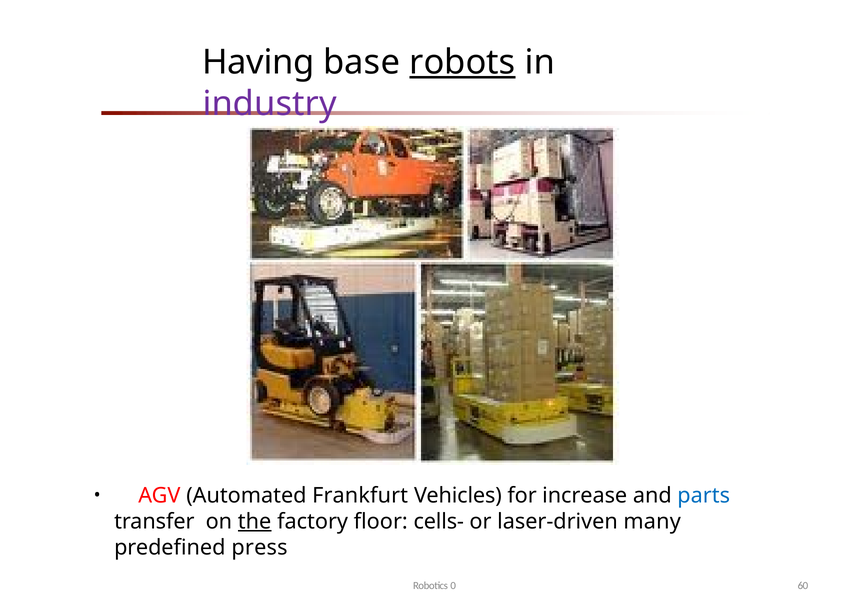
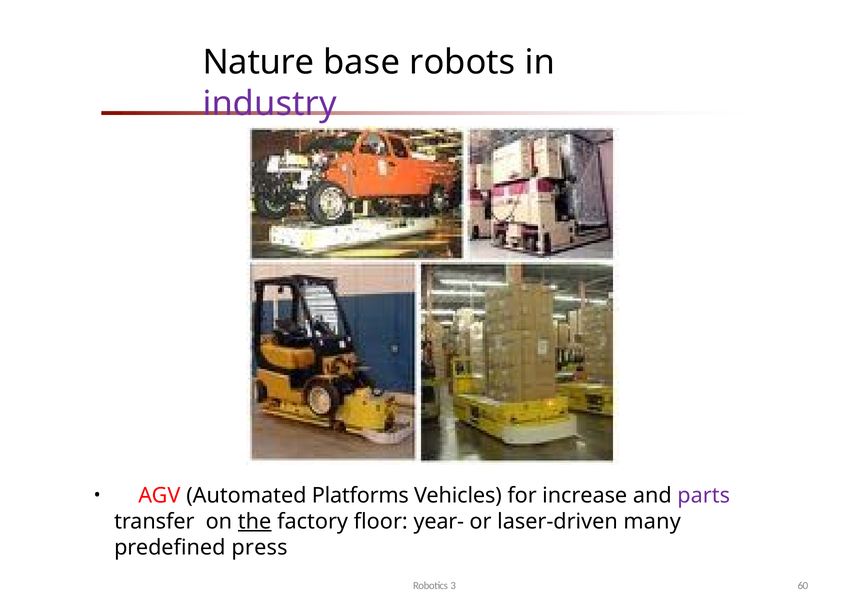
Having: Having -> Nature
robots underline: present -> none
Frankfurt: Frankfurt -> Platforms
parts colour: blue -> purple
cells-: cells- -> year-
0: 0 -> 3
